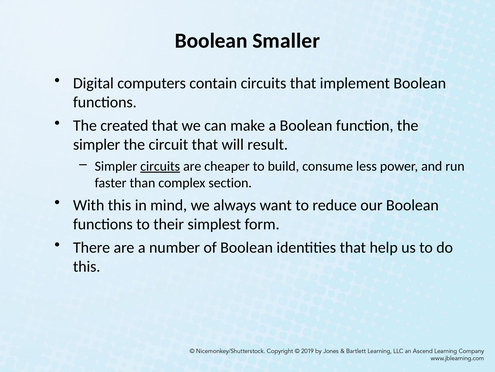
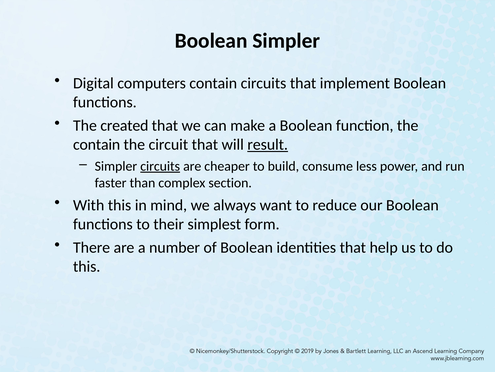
Boolean Smaller: Smaller -> Simpler
simpler at (97, 144): simpler -> contain
result underline: none -> present
